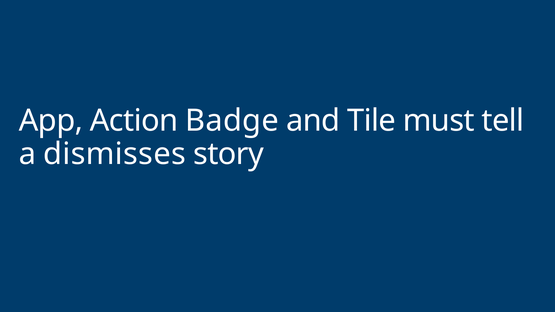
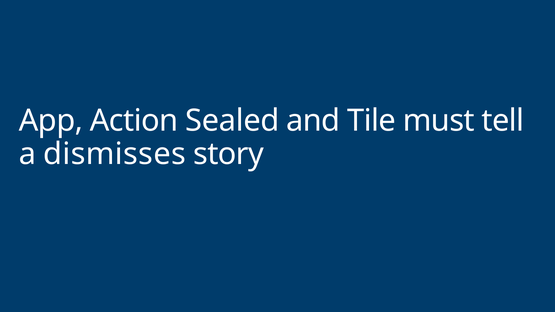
Badge: Badge -> Sealed
